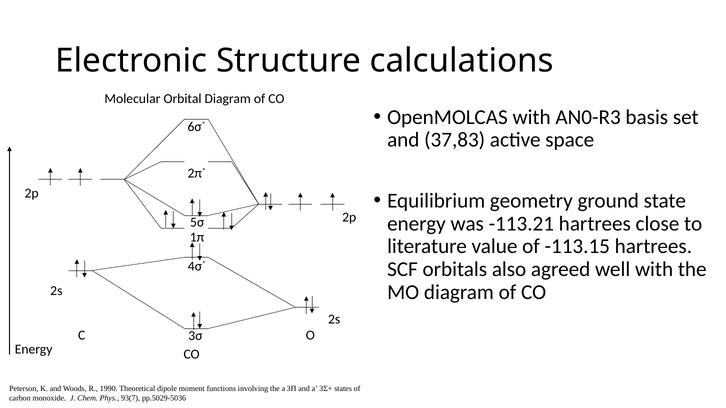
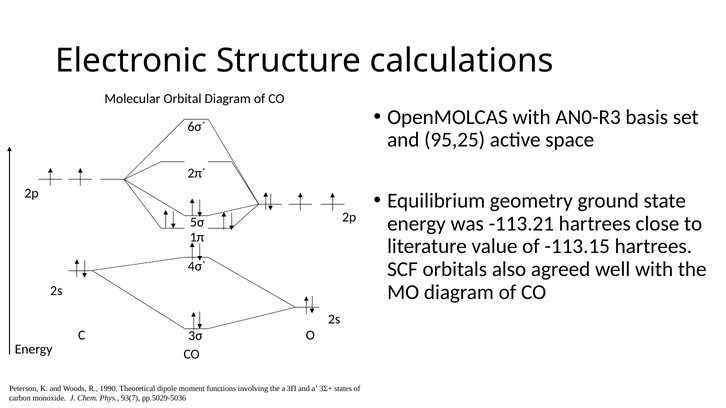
37,83: 37,83 -> 95,25
